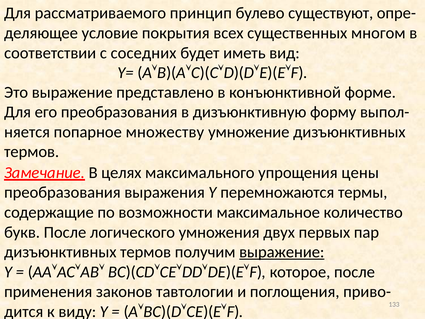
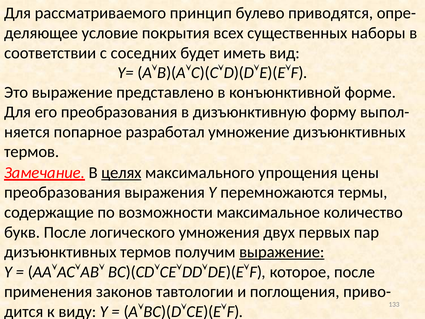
существуют: существуют -> приводятся
многом: многом -> наборы
множеству: множеству -> разработал
целях underline: none -> present
